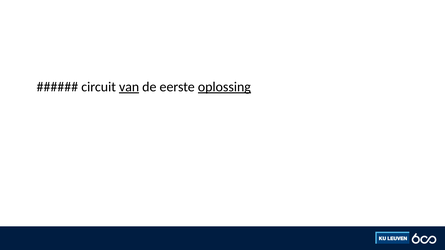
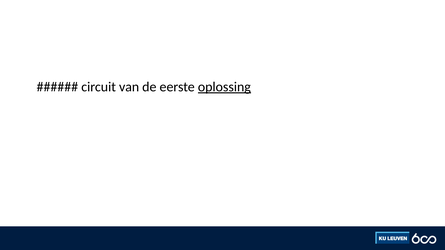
van underline: present -> none
